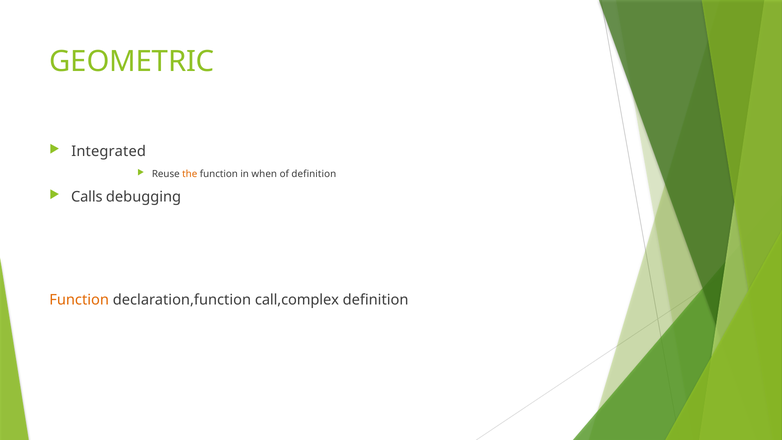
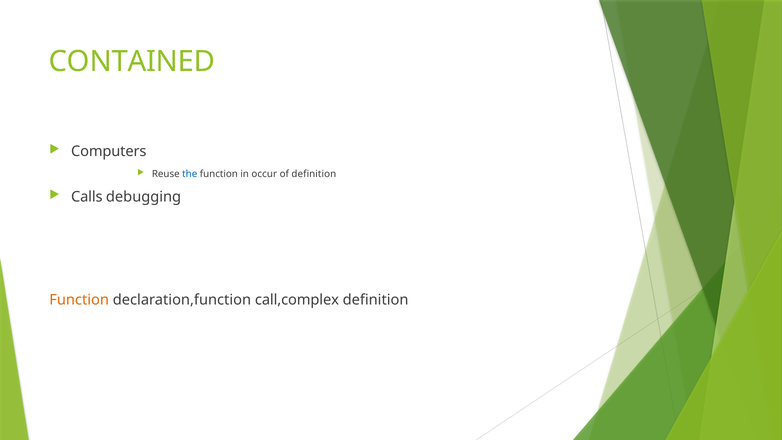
GEOMETRIC: GEOMETRIC -> CONTAINED
Integrated: Integrated -> Computers
the colour: orange -> blue
when: when -> occur
